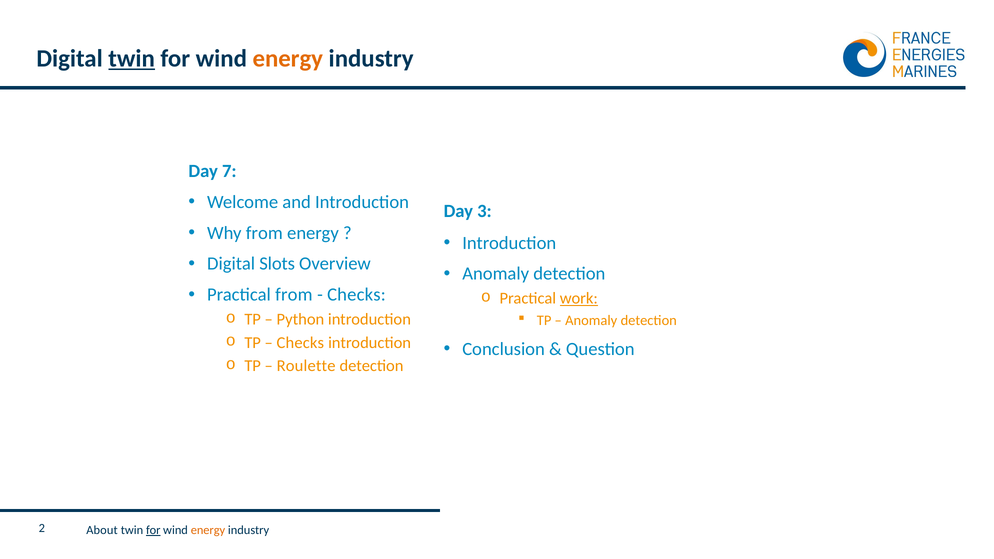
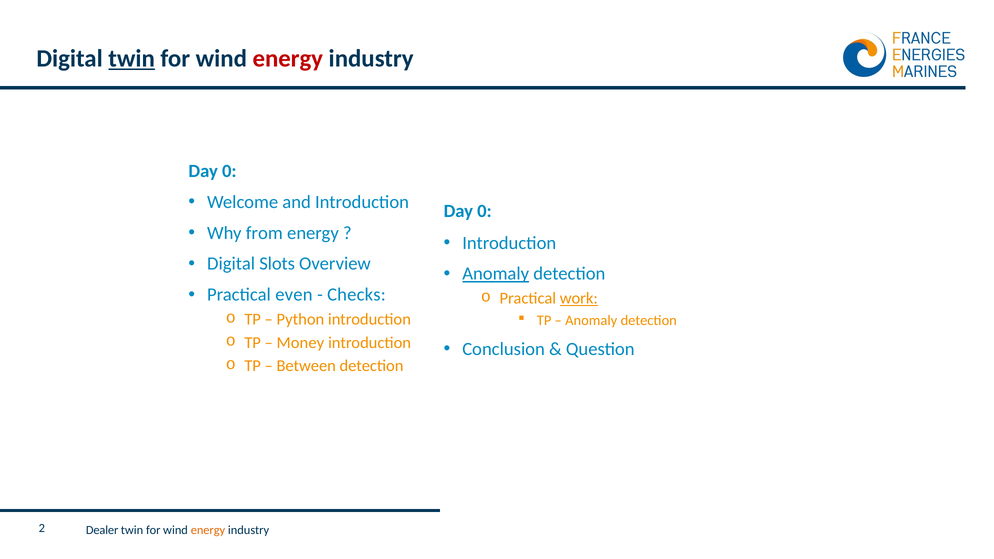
energy at (288, 59) colour: orange -> red
7 at (229, 171): 7 -> 0
3 at (484, 211): 3 -> 0
Anomaly at (496, 274) underline: none -> present
Practical from: from -> even
Checks at (300, 343): Checks -> Money
Roulette: Roulette -> Between
About: About -> Dealer
for at (153, 530) underline: present -> none
